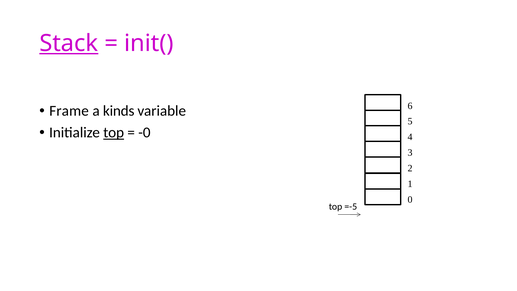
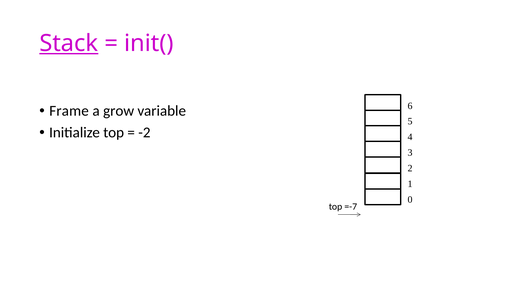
kinds: kinds -> grow
top at (114, 133) underline: present -> none
-0: -0 -> -2
=-5: =-5 -> =-7
